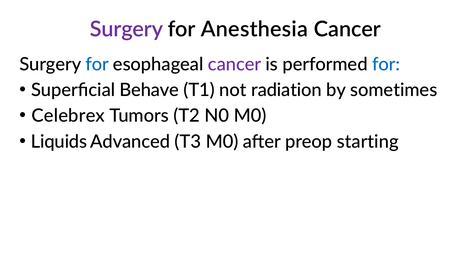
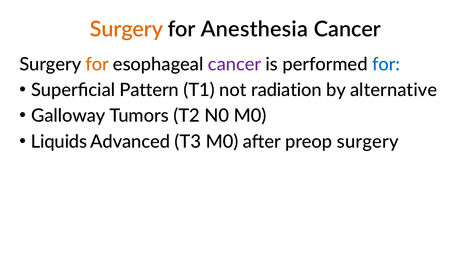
Surgery at (126, 29) colour: purple -> orange
for at (97, 64) colour: blue -> orange
Behave: Behave -> Pattern
sometimes: sometimes -> alternative
Celebrex: Celebrex -> Galloway
preop starting: starting -> surgery
